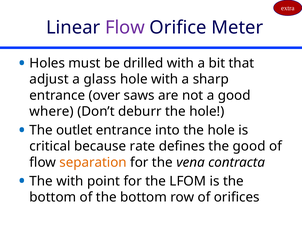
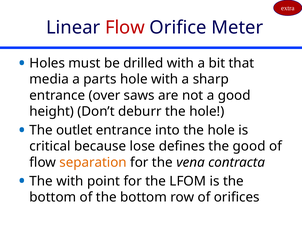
Flow at (125, 28) colour: purple -> red
adjust: adjust -> media
glass: glass -> parts
where: where -> height
rate: rate -> lose
